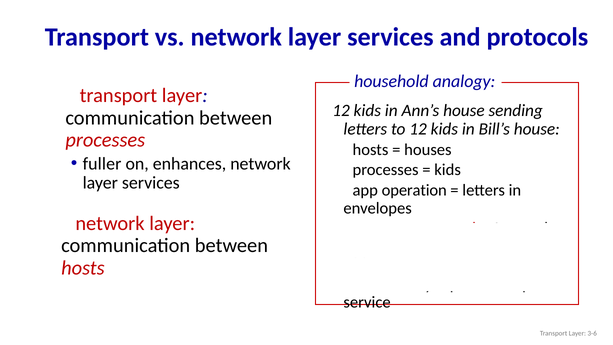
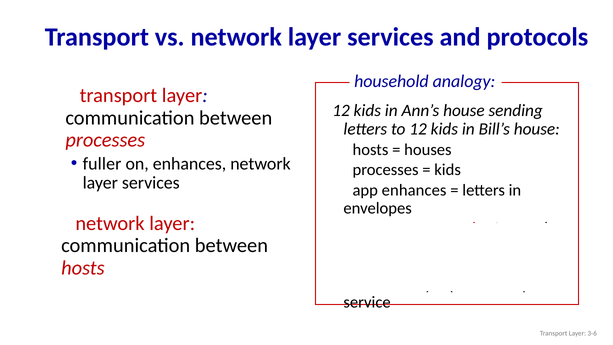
app operation: operation -> enhances
